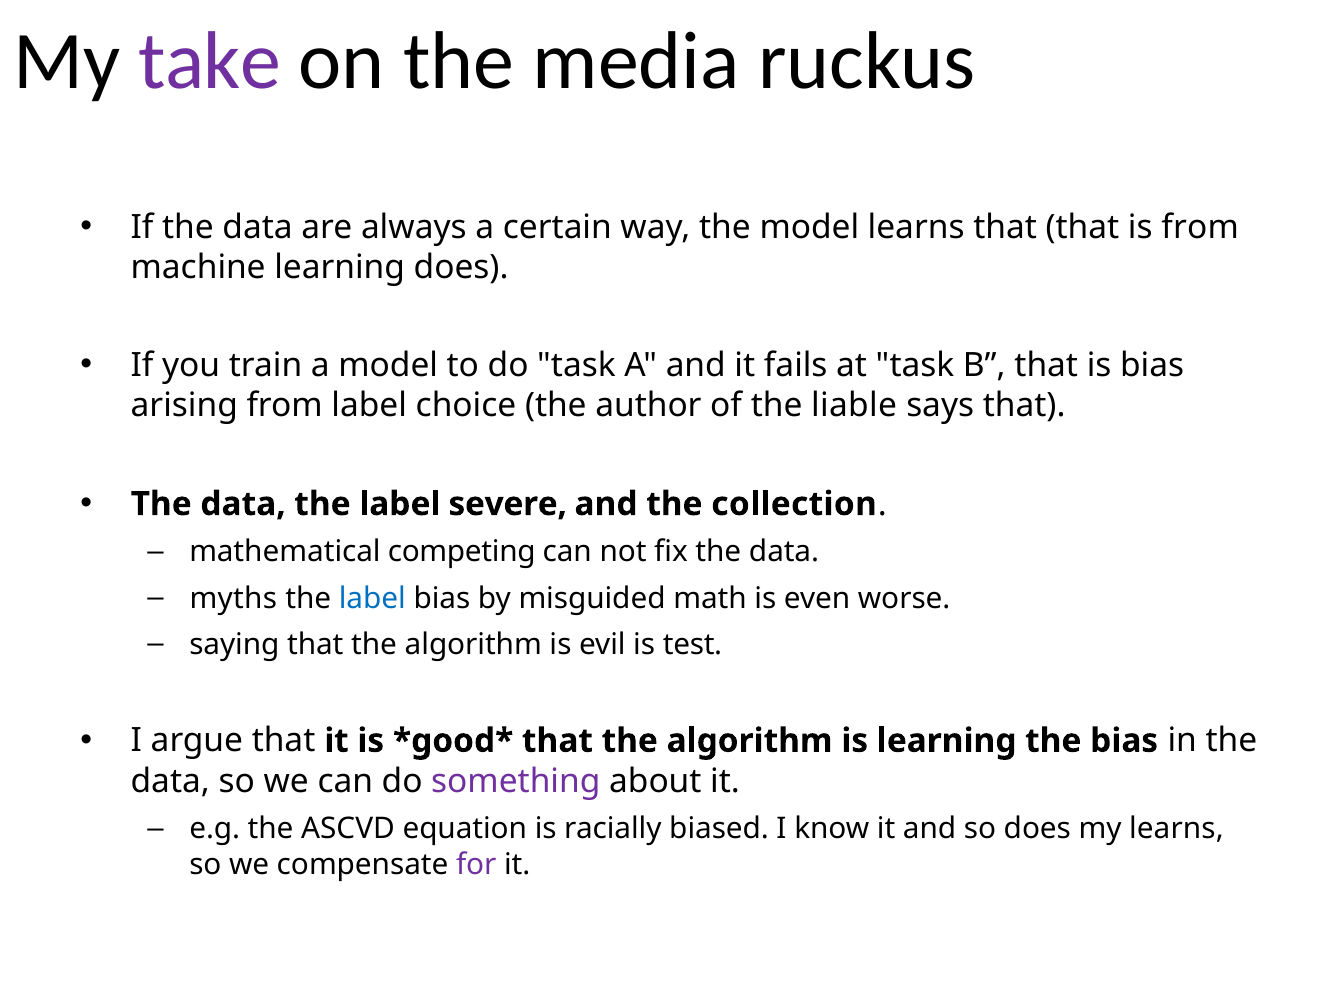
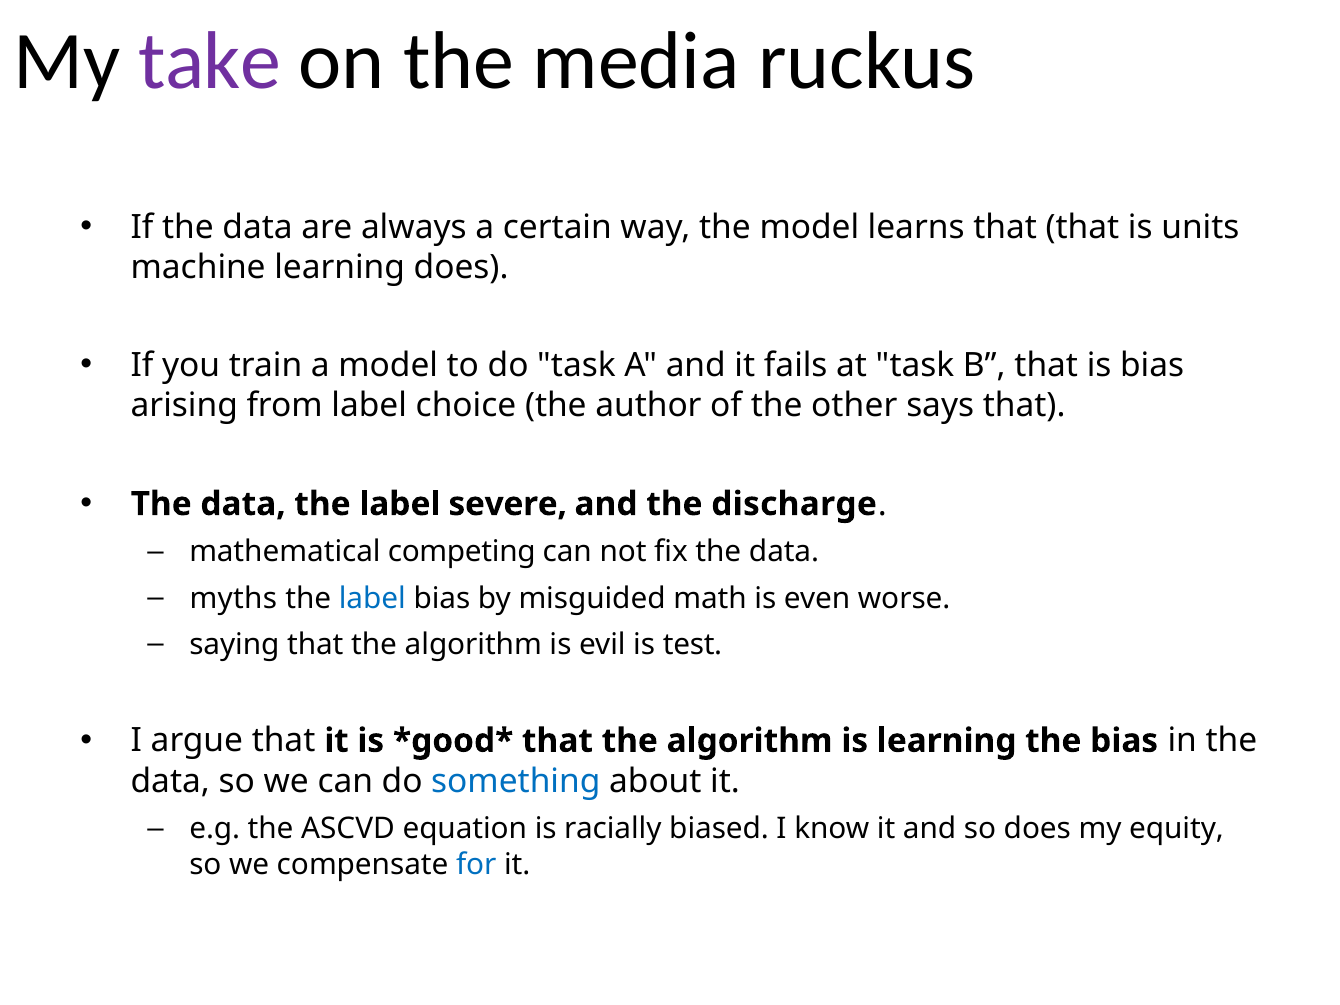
is from: from -> units
liable: liable -> other
collection: collection -> discharge
something colour: purple -> blue
my learns: learns -> equity
for colour: purple -> blue
